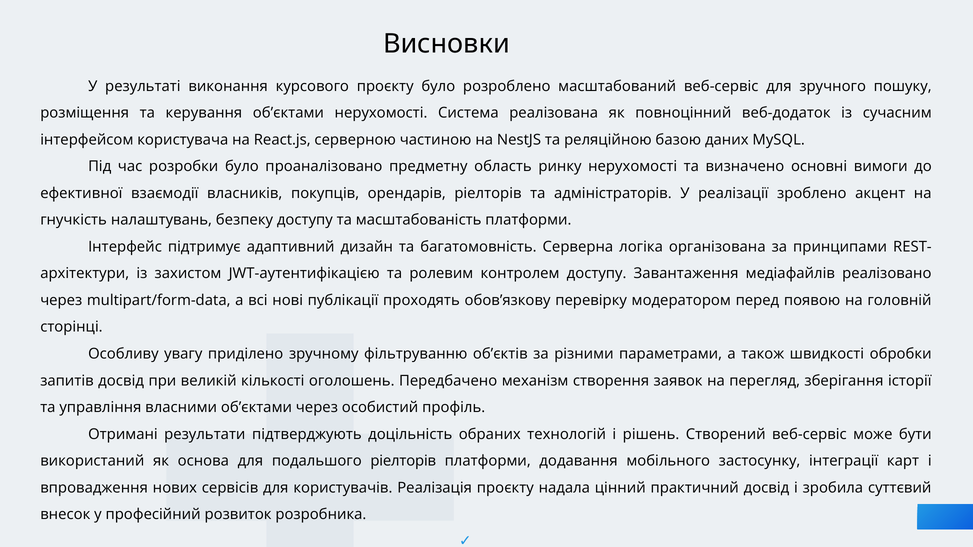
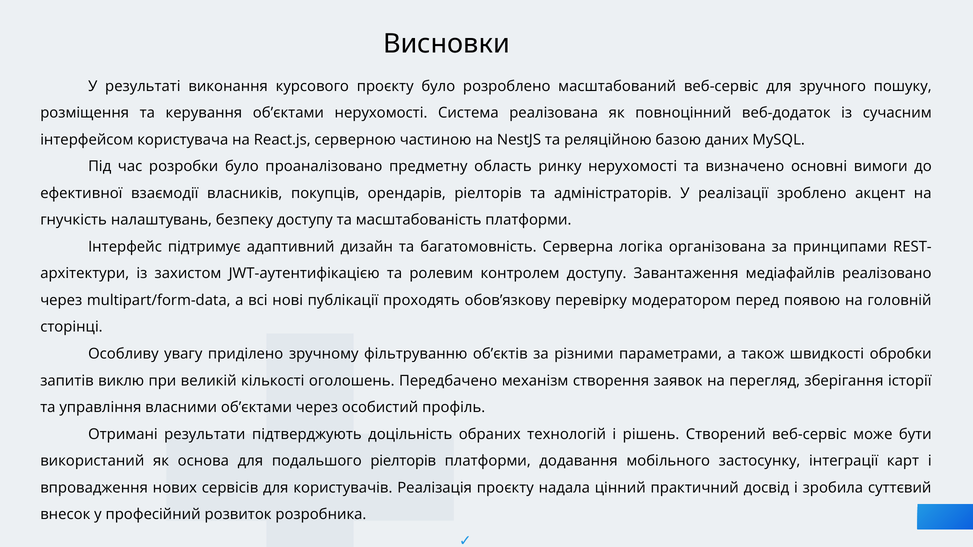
запитів досвід: досвід -> виклю
